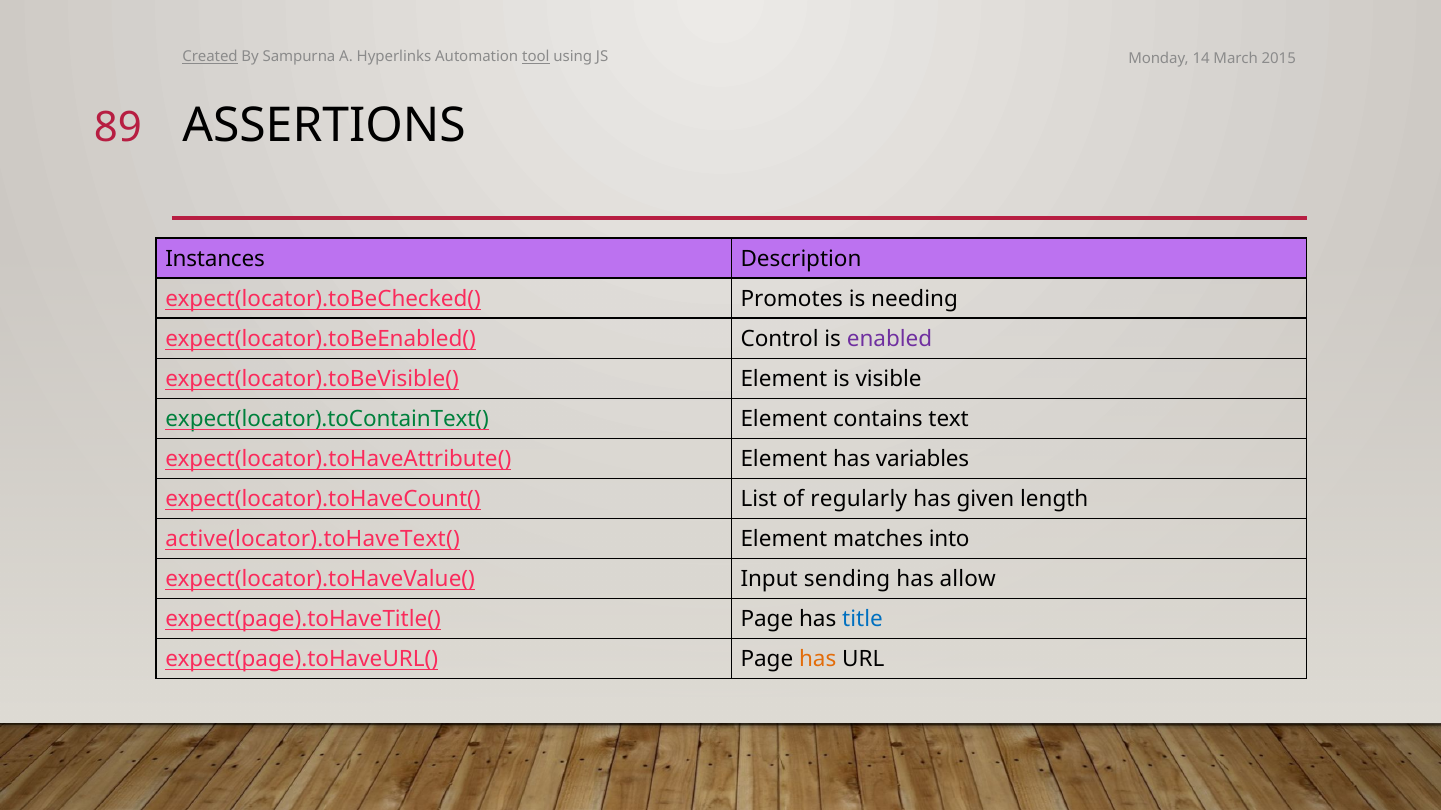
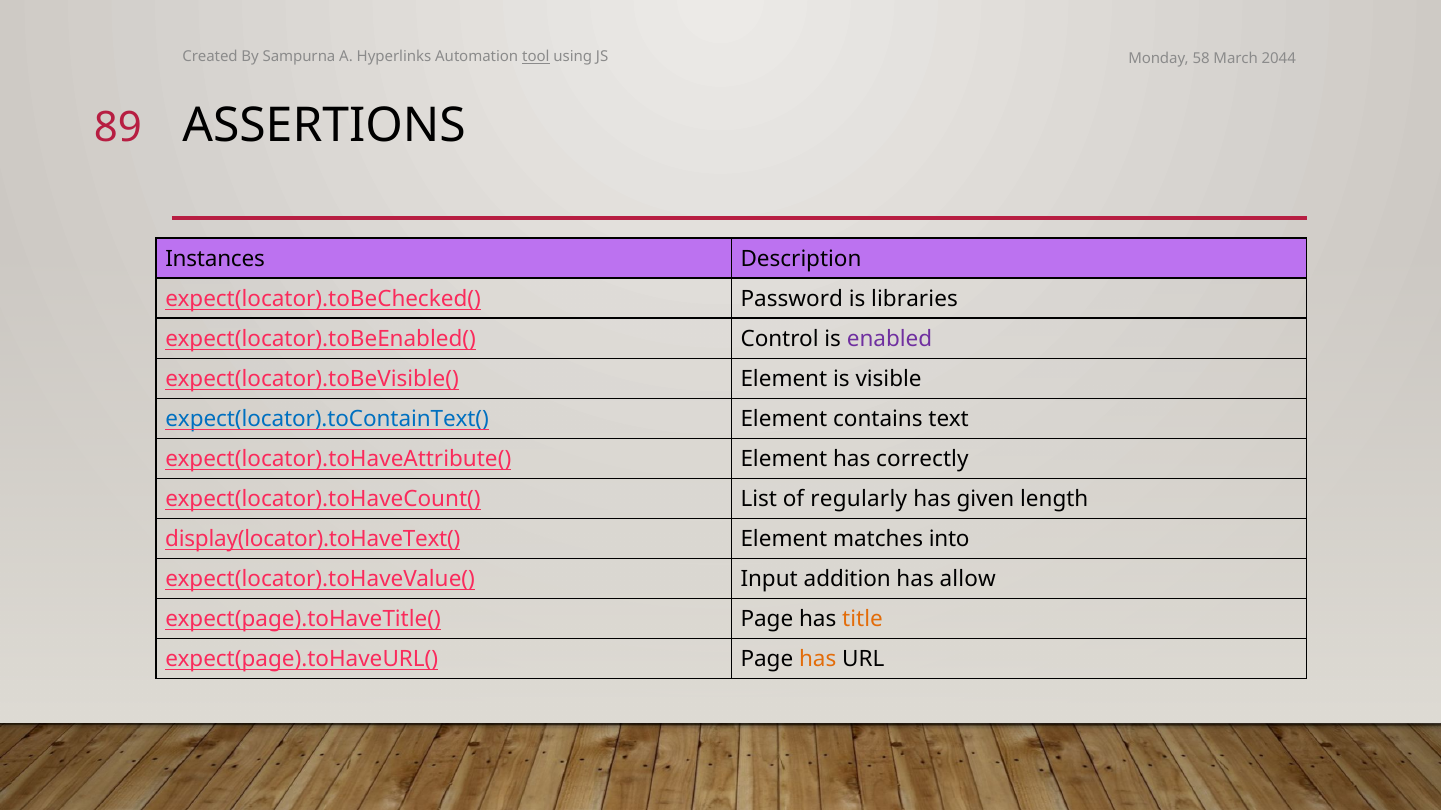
Created underline: present -> none
14: 14 -> 58
2015: 2015 -> 2044
Promotes: Promotes -> Password
needing: needing -> libraries
expect(locator).toContainText( colour: green -> blue
variables: variables -> correctly
active(locator).toHaveText(: active(locator).toHaveText( -> display(locator).toHaveText(
sending: sending -> addition
title colour: blue -> orange
